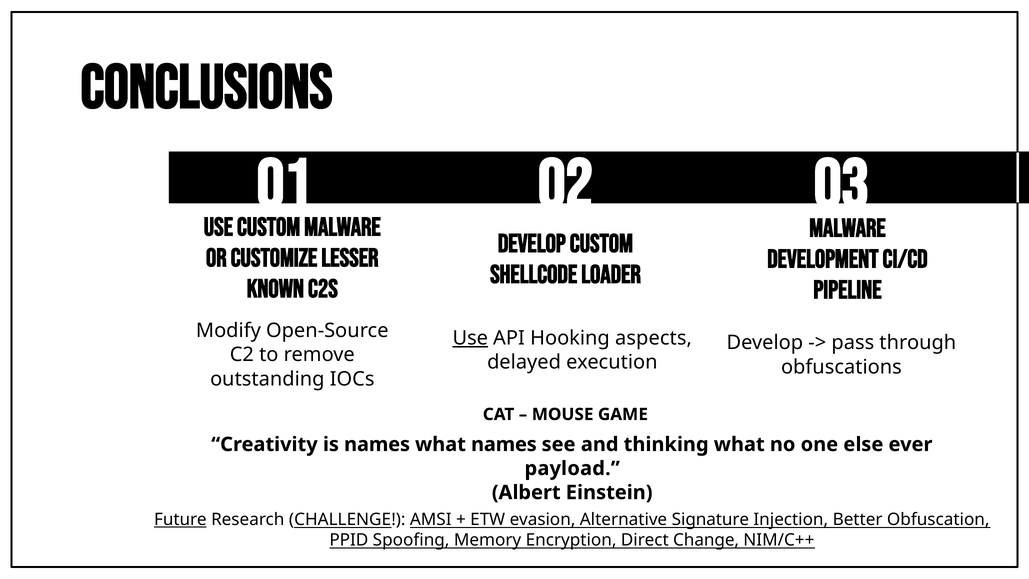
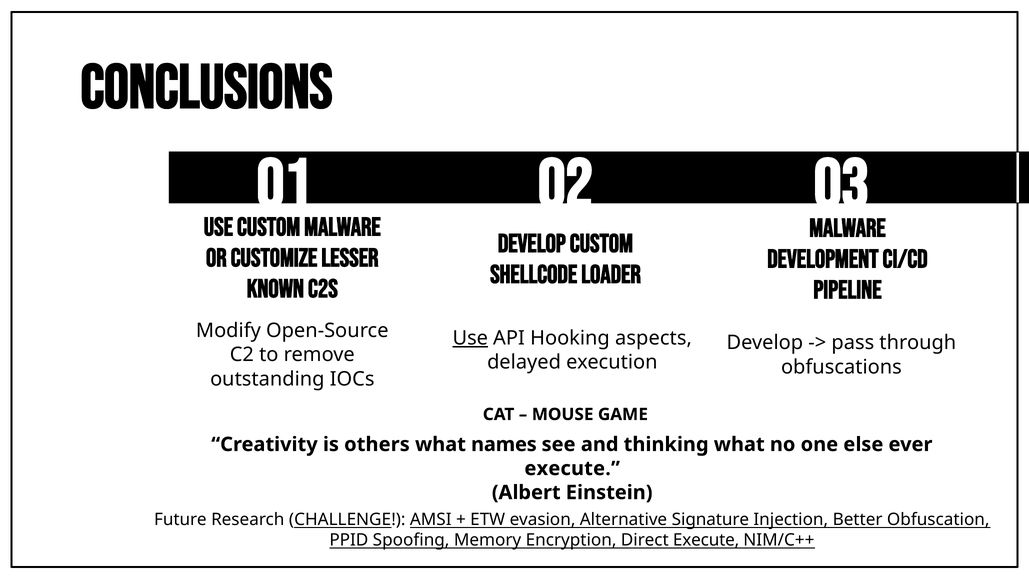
is names: names -> others
payload at (572, 468): payload -> execute
Future underline: present -> none
Direct Change: Change -> Execute
